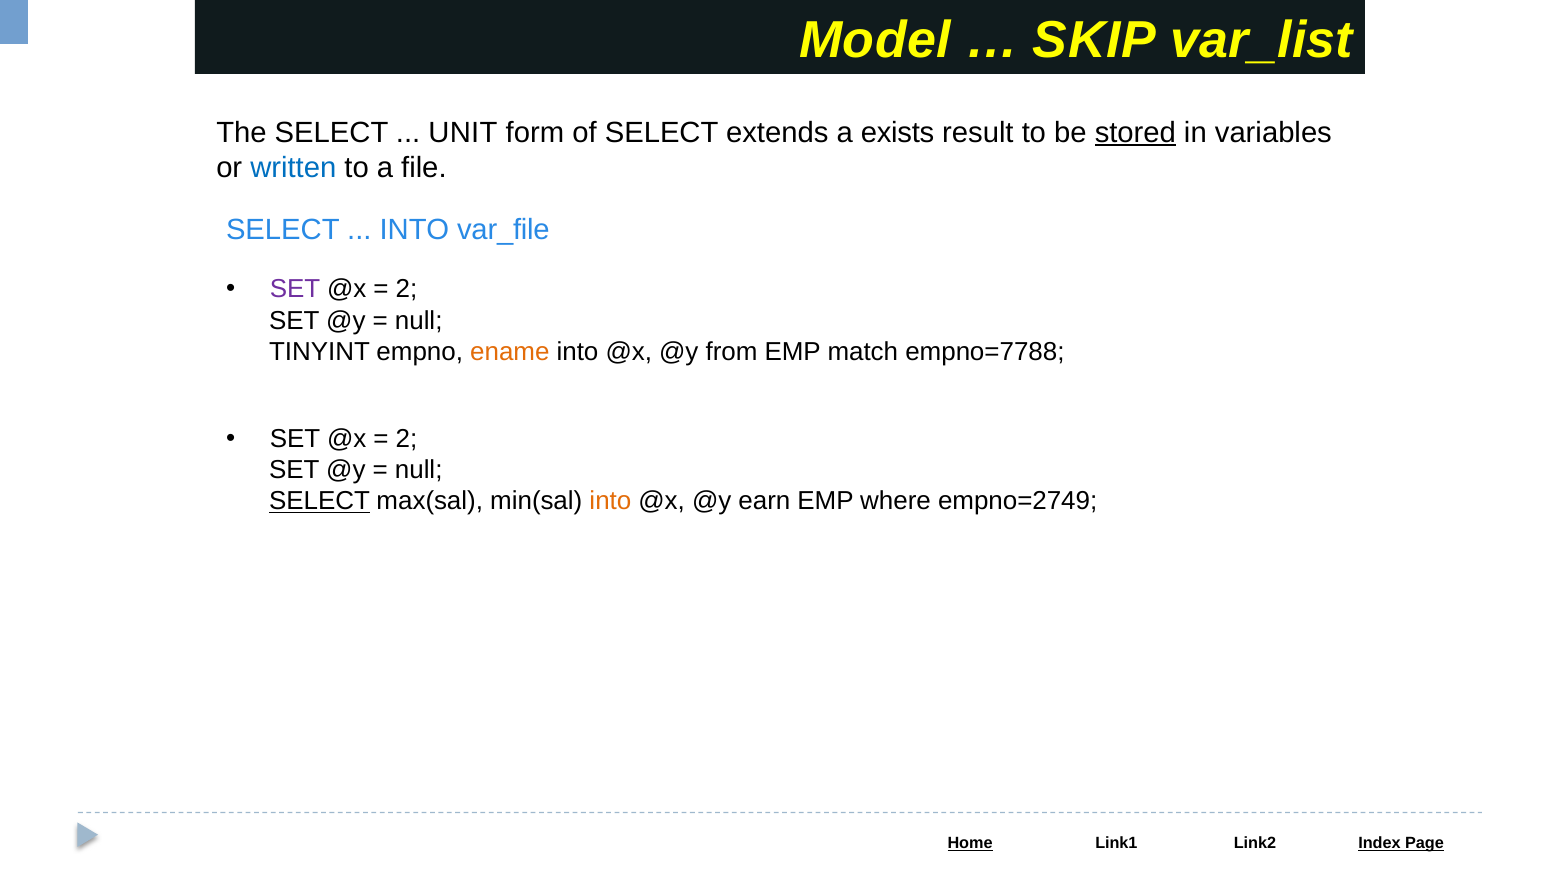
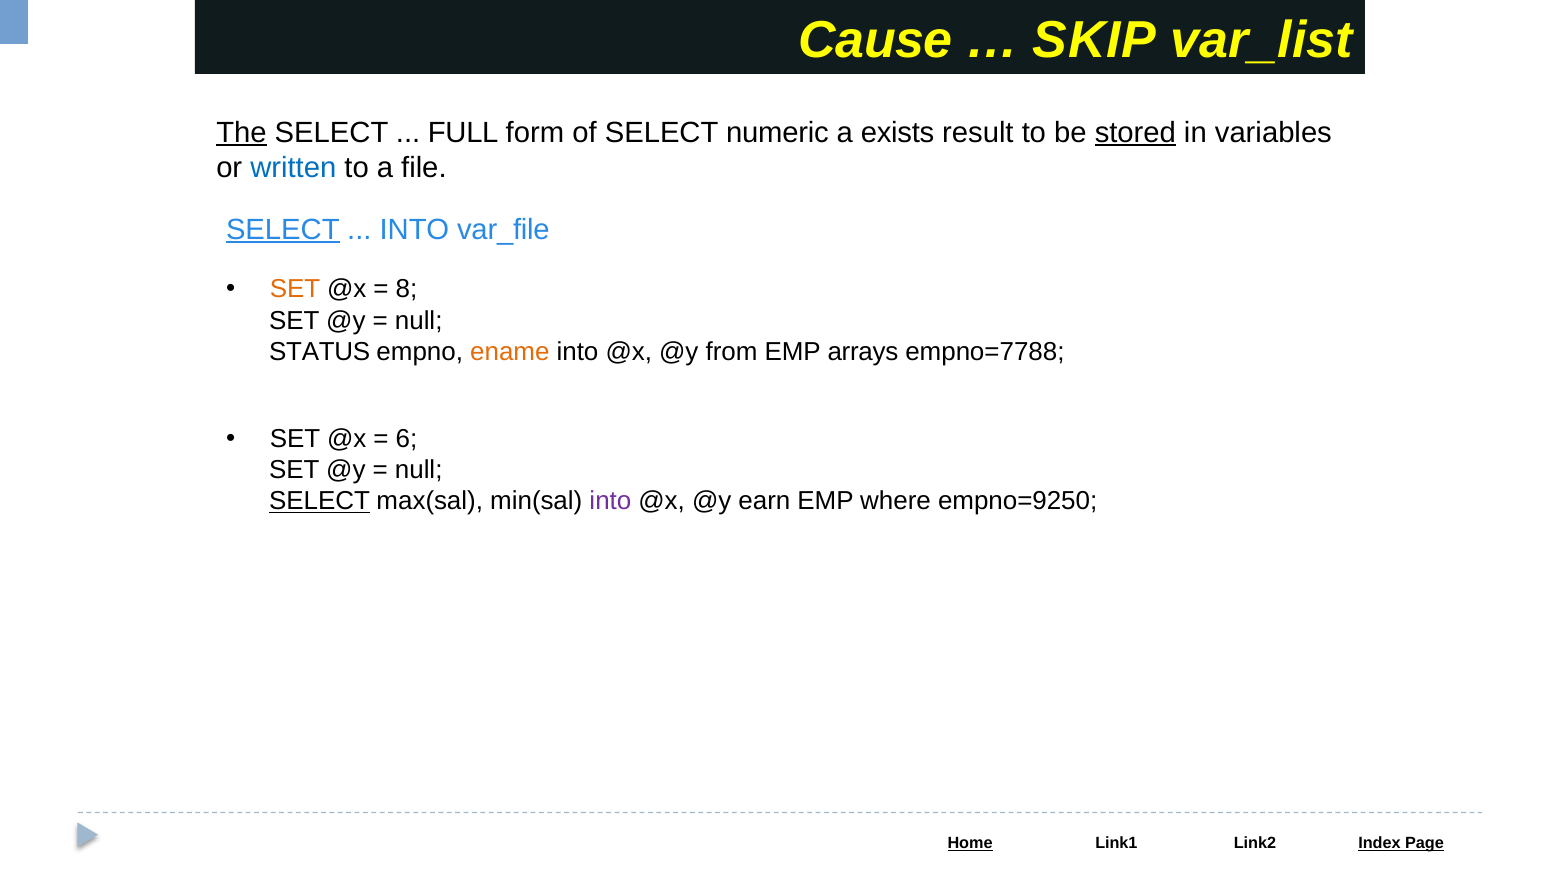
Model: Model -> Cause
The underline: none -> present
UNIT: UNIT -> FULL
extends: extends -> numeric
SELECT at (283, 230) underline: none -> present
SET at (295, 290) colour: purple -> orange
2 at (407, 290): 2 -> 8
TINYINT: TINYINT -> STATUS
match: match -> arrays
2 at (407, 439): 2 -> 6
into at (610, 502) colour: orange -> purple
empno=2749: empno=2749 -> empno=9250
